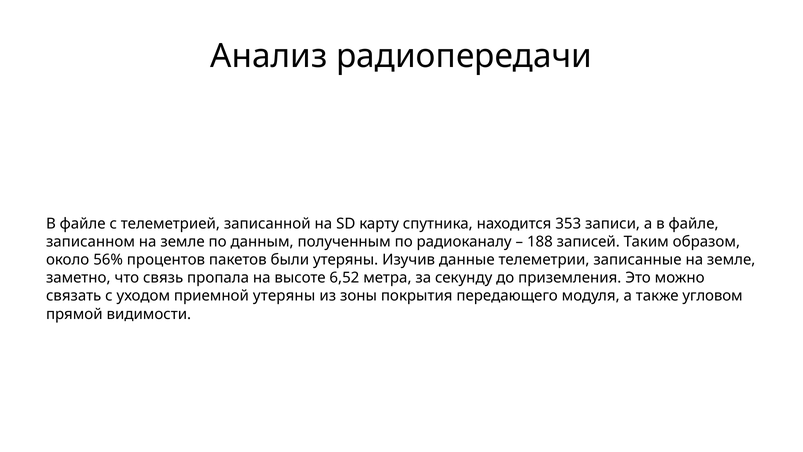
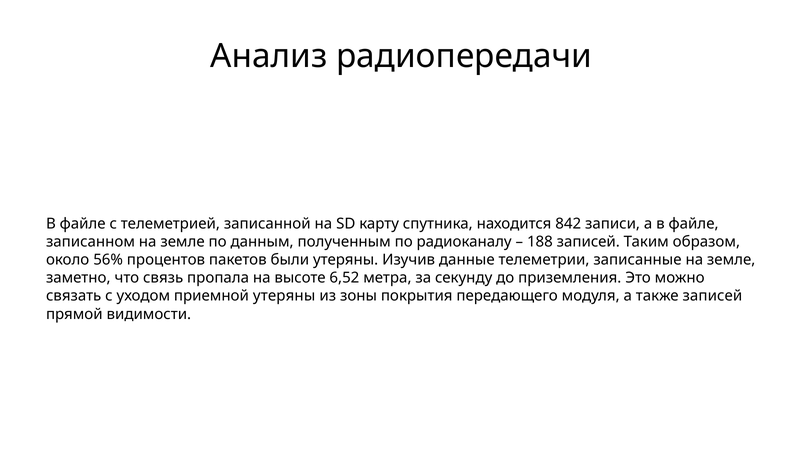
353: 353 -> 842
также угловом: угловом -> записей
